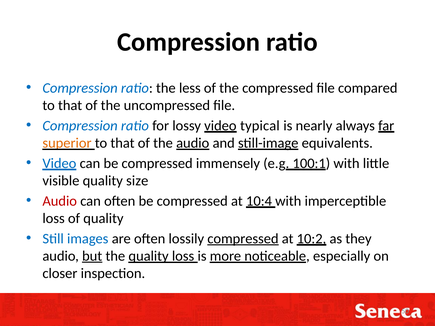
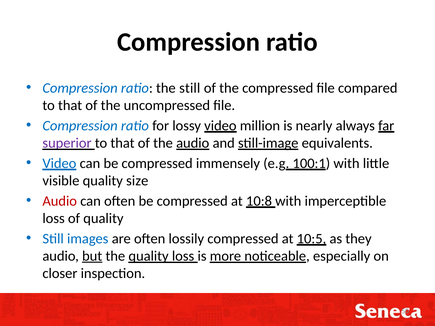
the less: less -> still
typical: typical -> million
superior colour: orange -> purple
10:4: 10:4 -> 10:8
compressed at (243, 239) underline: present -> none
10:2: 10:2 -> 10:5
